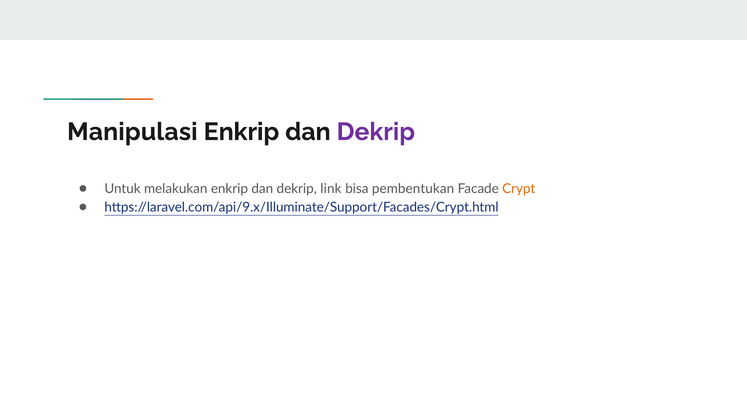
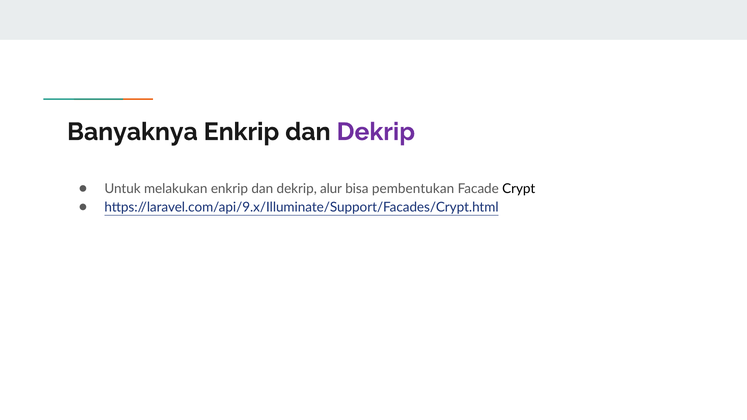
Manipulasi: Manipulasi -> Banyaknya
link: link -> alur
Crypt colour: orange -> black
